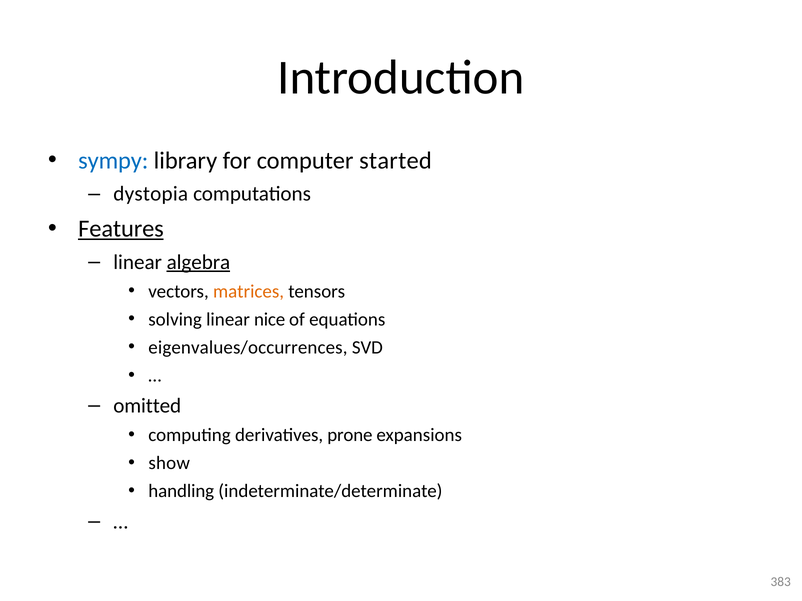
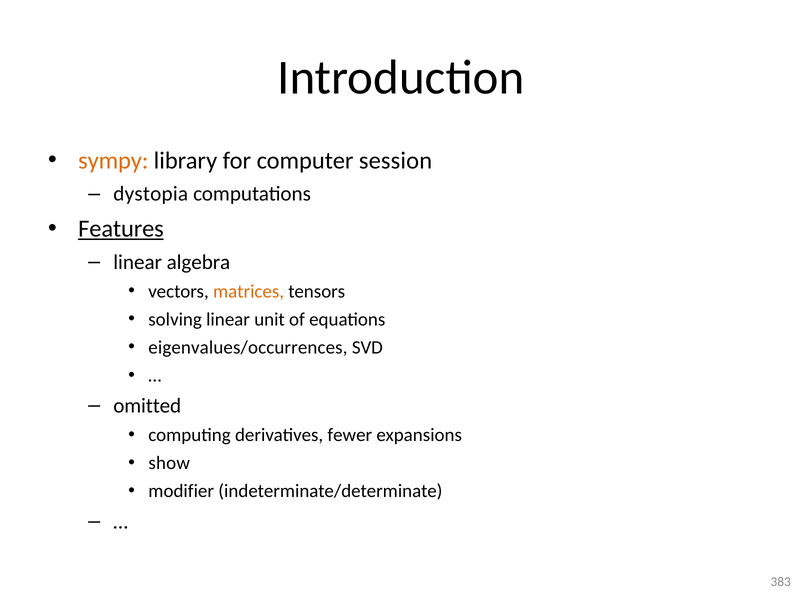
sympy colour: blue -> orange
started: started -> session
algebra underline: present -> none
nice: nice -> unit
prone: prone -> fewer
handling: handling -> modifier
